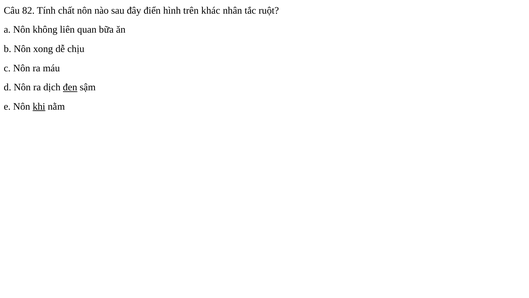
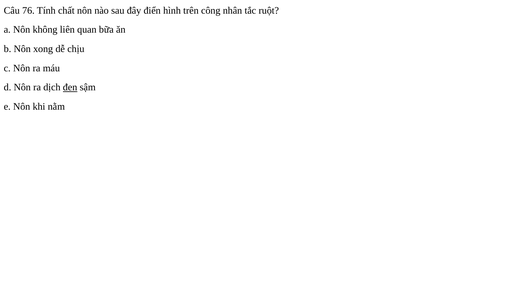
82: 82 -> 76
khác: khác -> công
khi underline: present -> none
